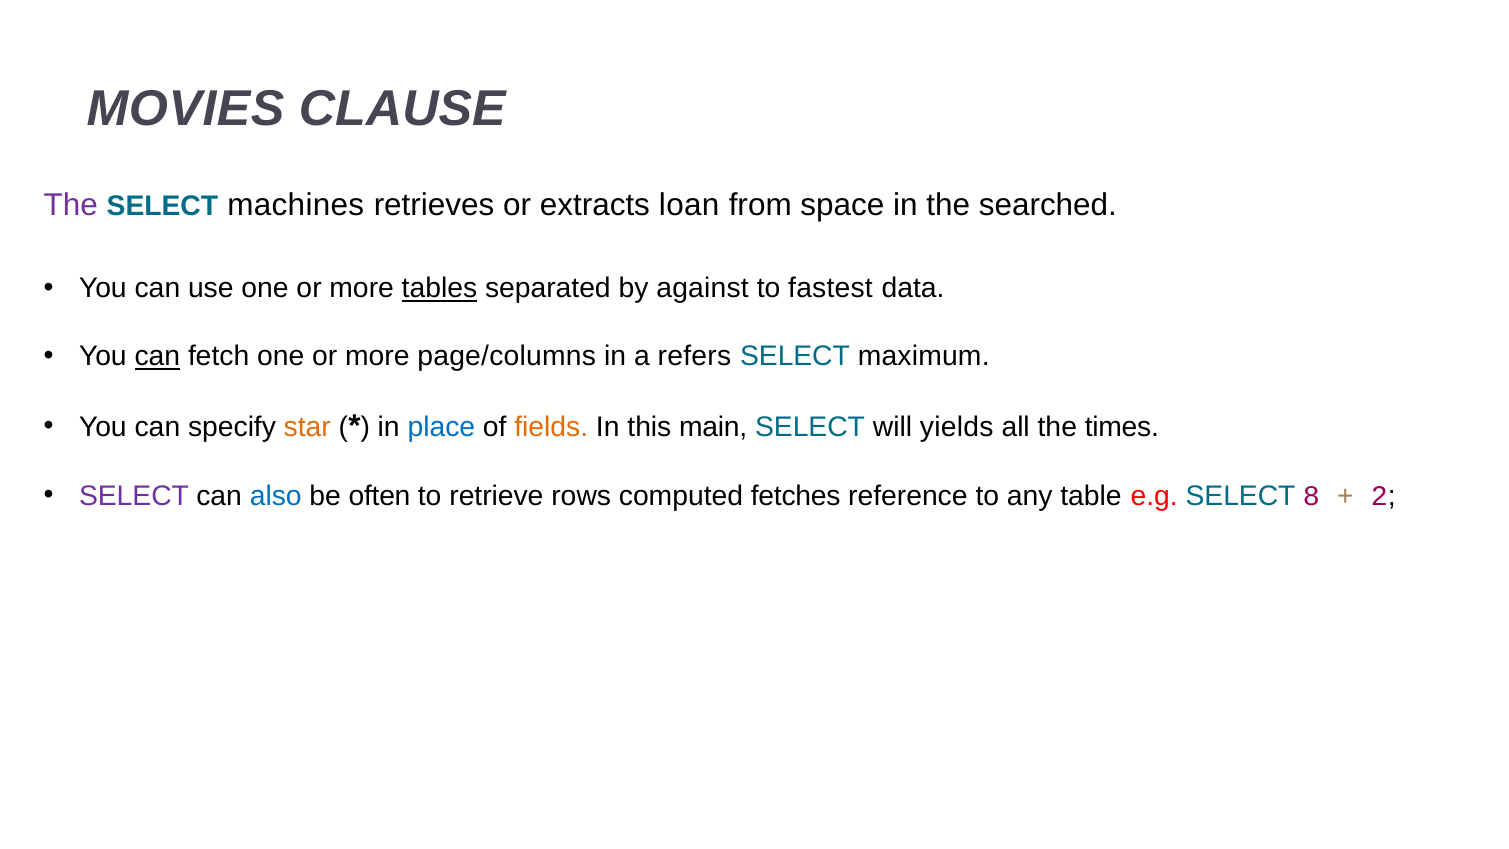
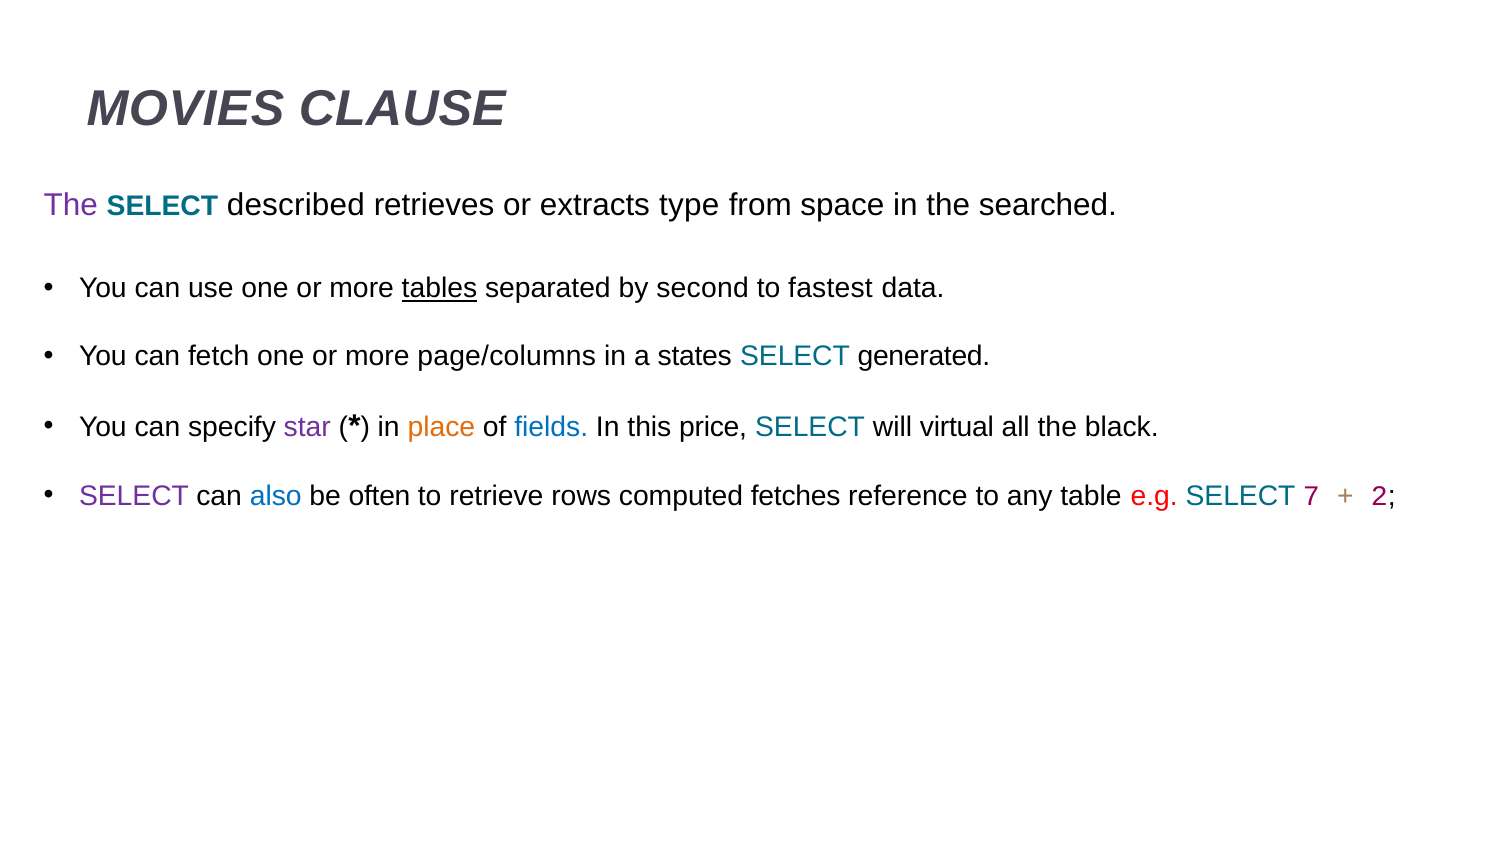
machines: machines -> described
loan: loan -> type
against: against -> second
can at (157, 356) underline: present -> none
refers: refers -> states
maximum: maximum -> generated
star colour: orange -> purple
place colour: blue -> orange
fields colour: orange -> blue
main: main -> price
yields: yields -> virtual
times: times -> black
8: 8 -> 7
